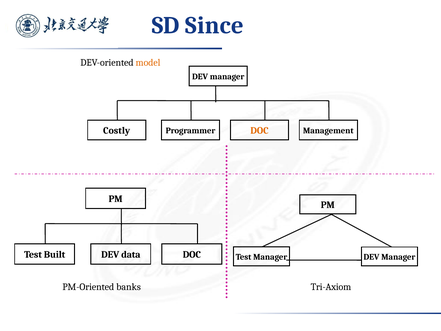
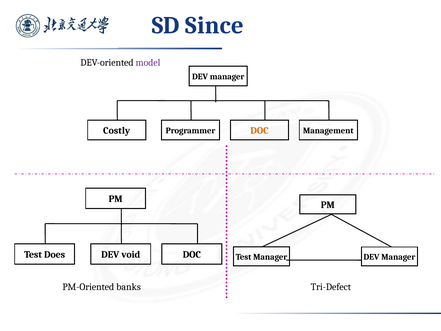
model colour: orange -> purple
Built: Built -> Does
data: data -> void
Tri-Axiom: Tri-Axiom -> Tri-Defect
